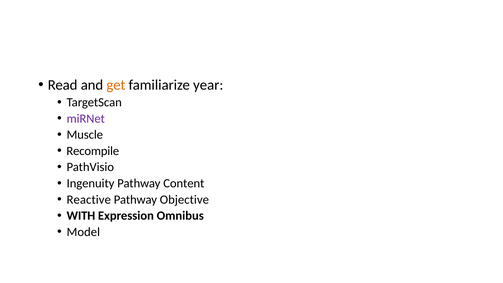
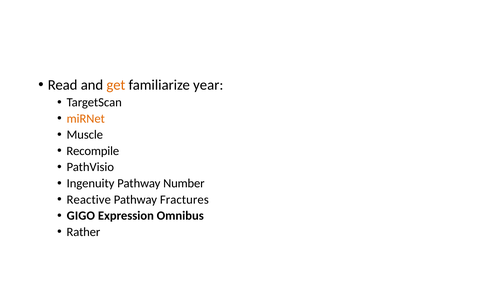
miRNet colour: purple -> orange
Content: Content -> Number
Objective: Objective -> Fractures
WITH: WITH -> GIGO
Model: Model -> Rather
